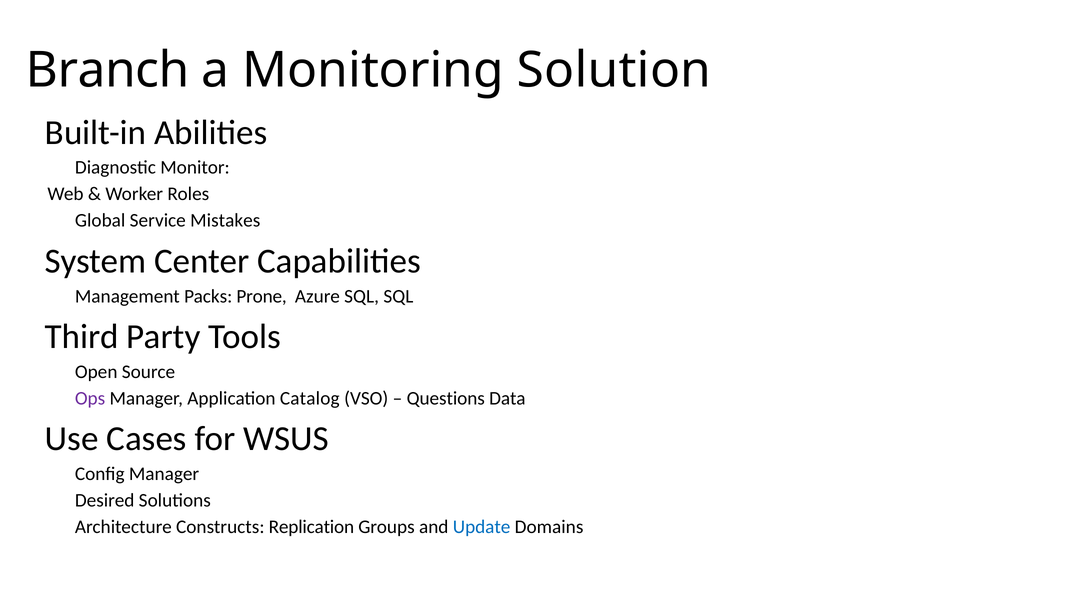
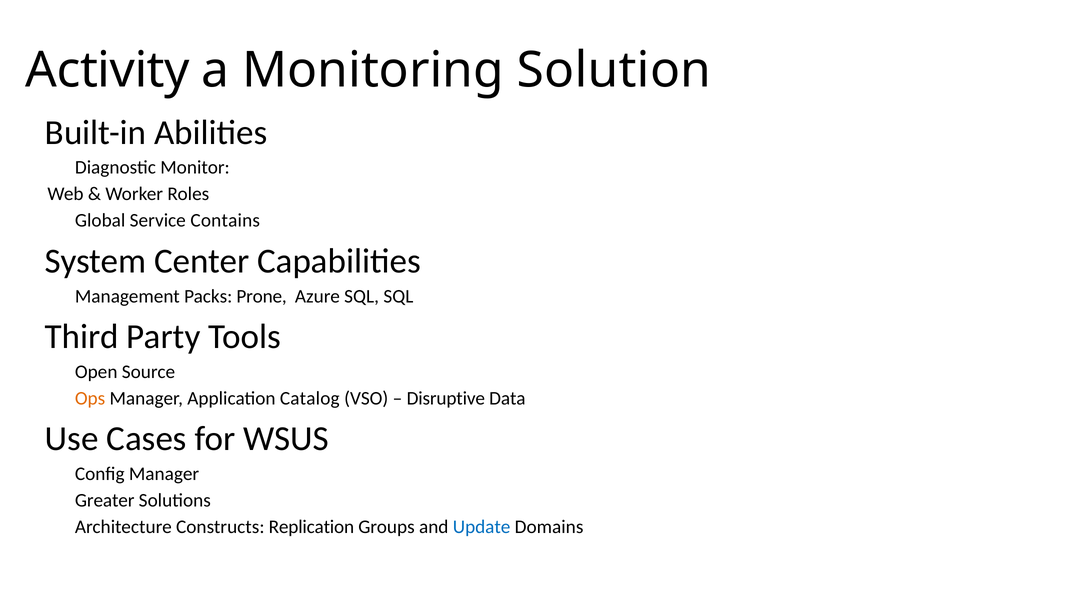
Branch: Branch -> Activity
Mistakes: Mistakes -> Contains
Ops colour: purple -> orange
Questions: Questions -> Disruptive
Desired: Desired -> Greater
